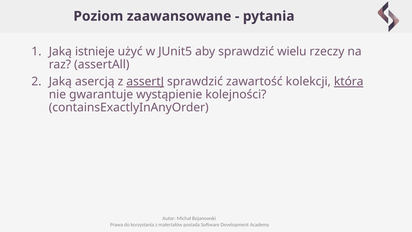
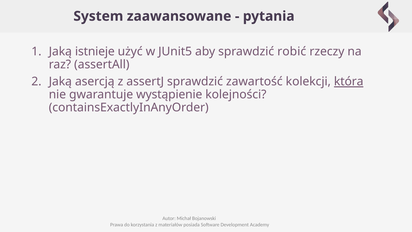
Poziom: Poziom -> System
wielu: wielu -> robić
assertJ underline: present -> none
